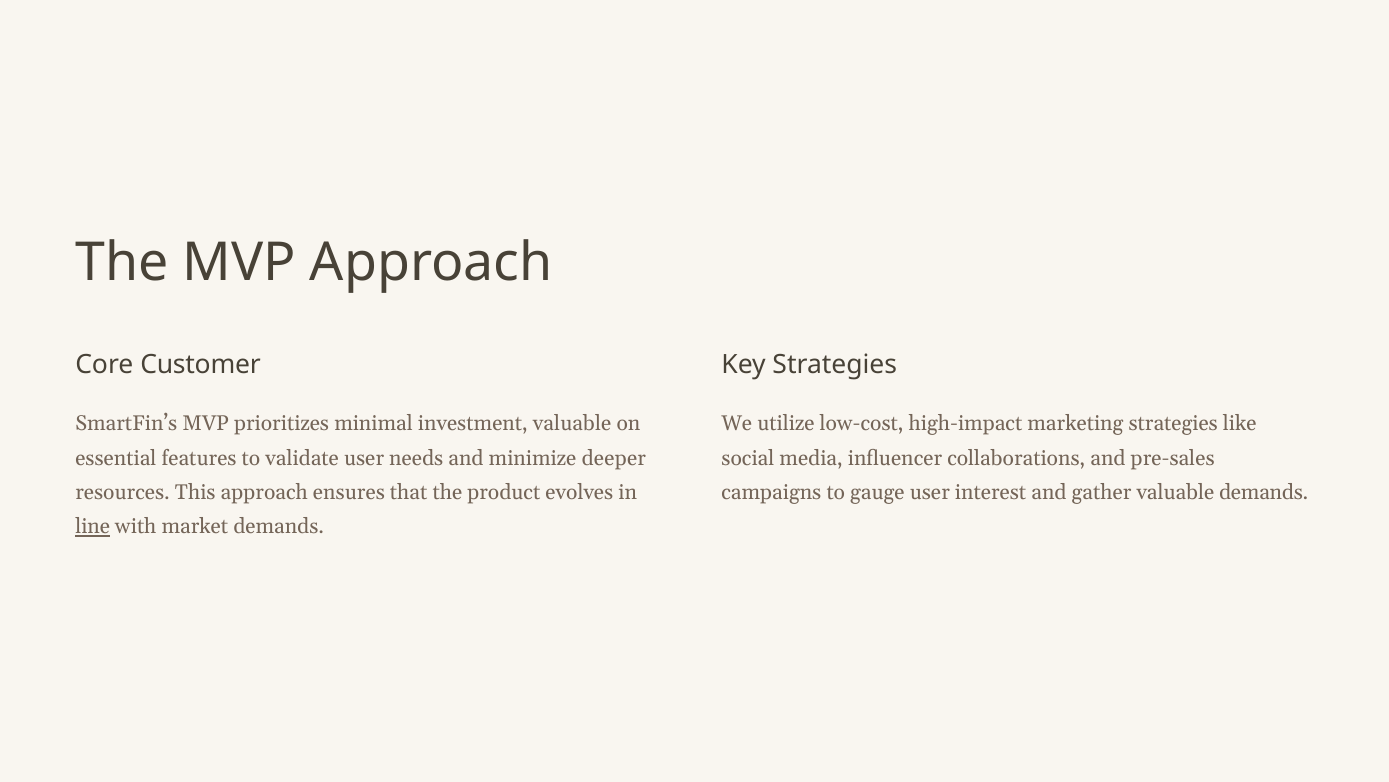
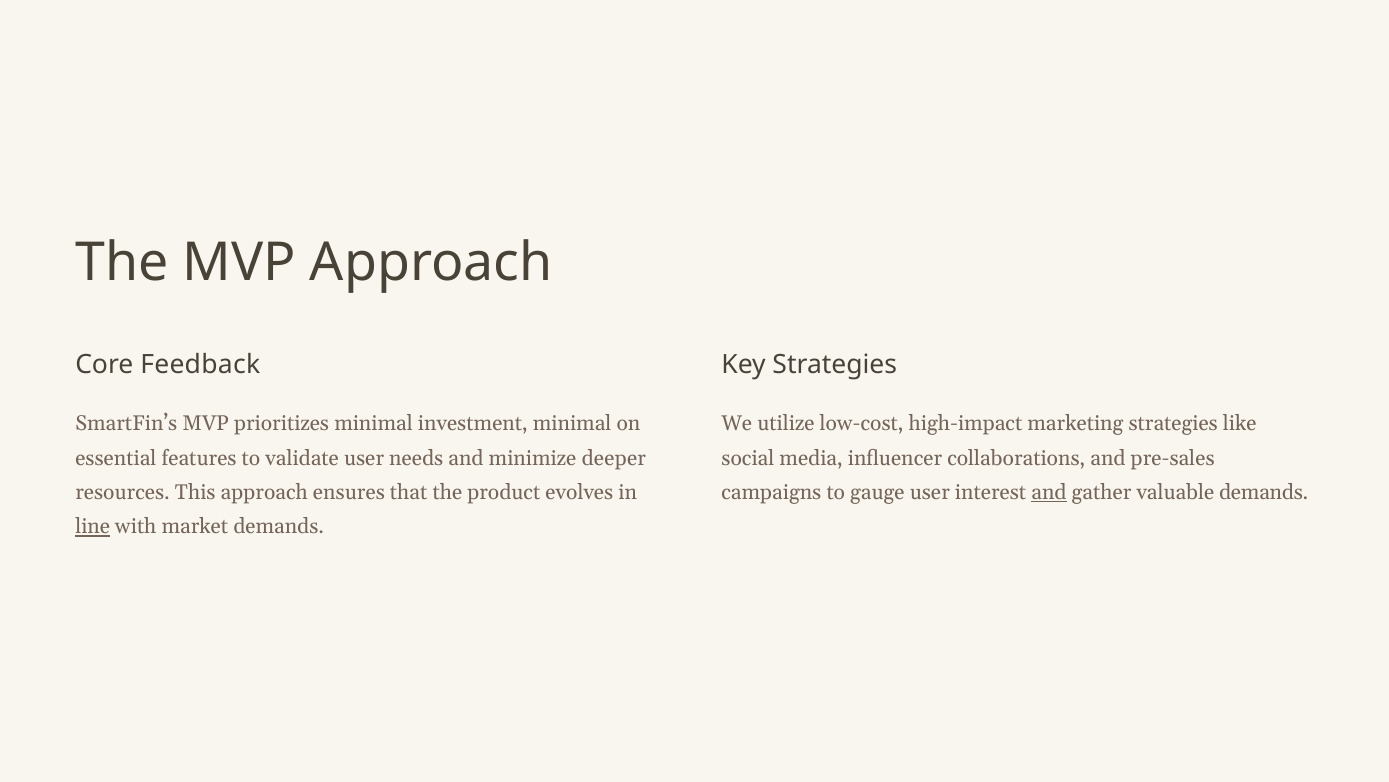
Customer: Customer -> Feedback
investment valuable: valuable -> minimal
and at (1049, 492) underline: none -> present
